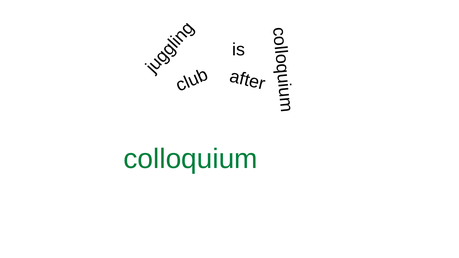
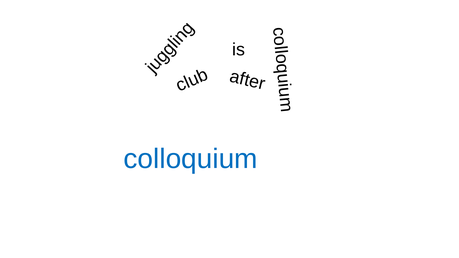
colloquium colour: green -> blue
